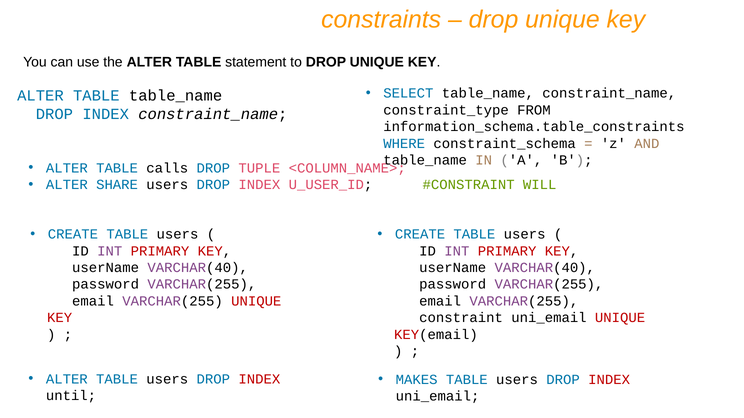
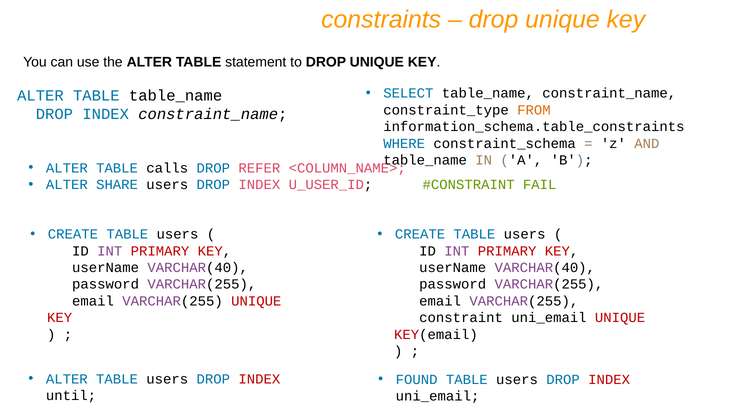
FROM colour: black -> orange
TUPLE: TUPLE -> REFER
WILL: WILL -> FAIL
MAKES: MAKES -> FOUND
